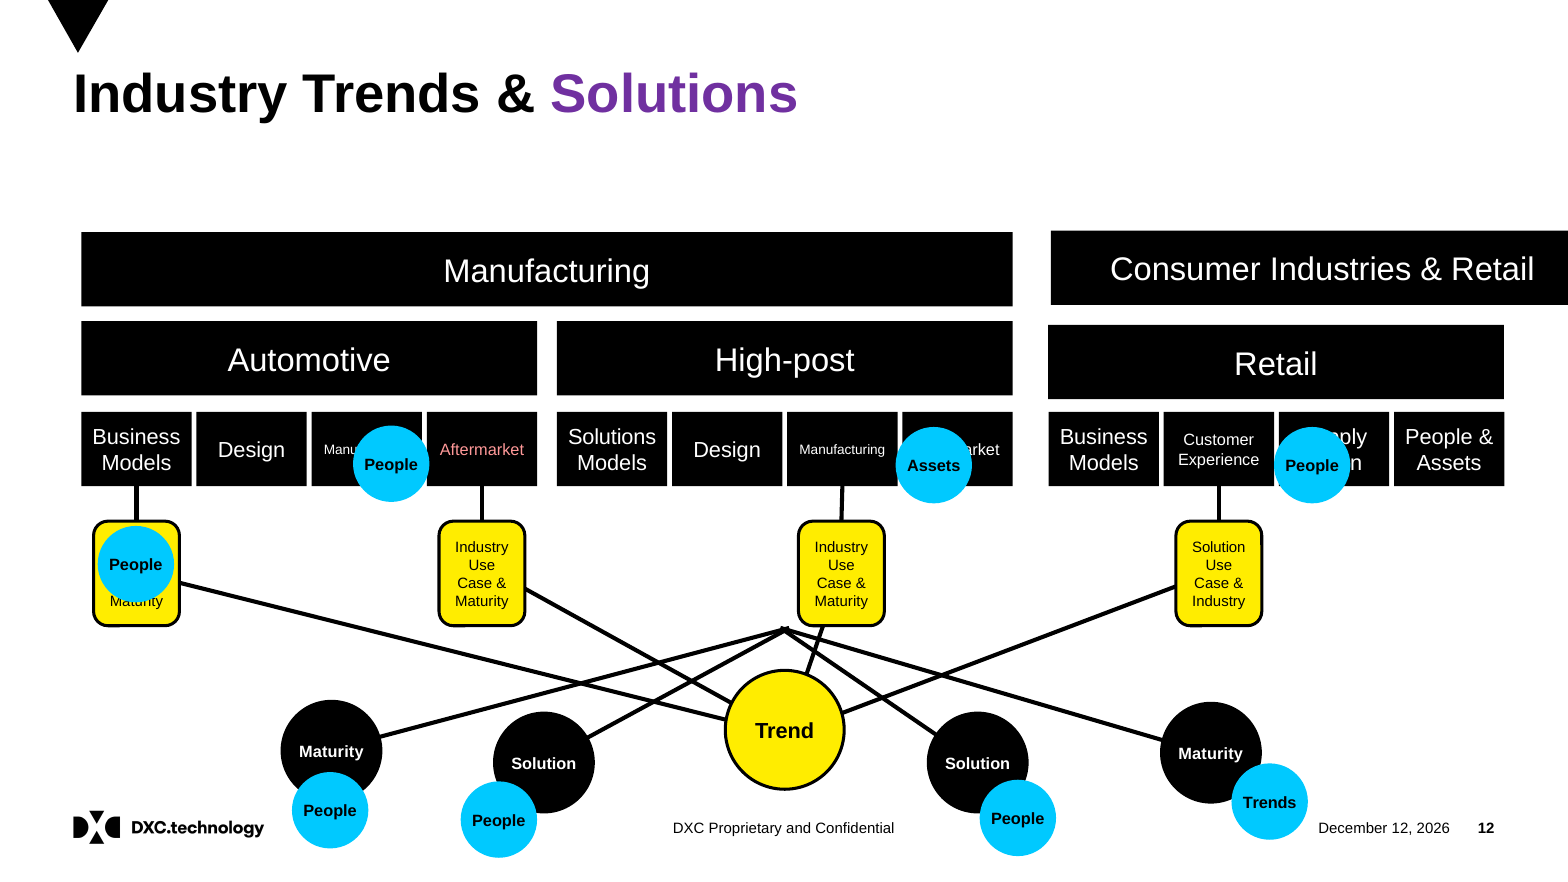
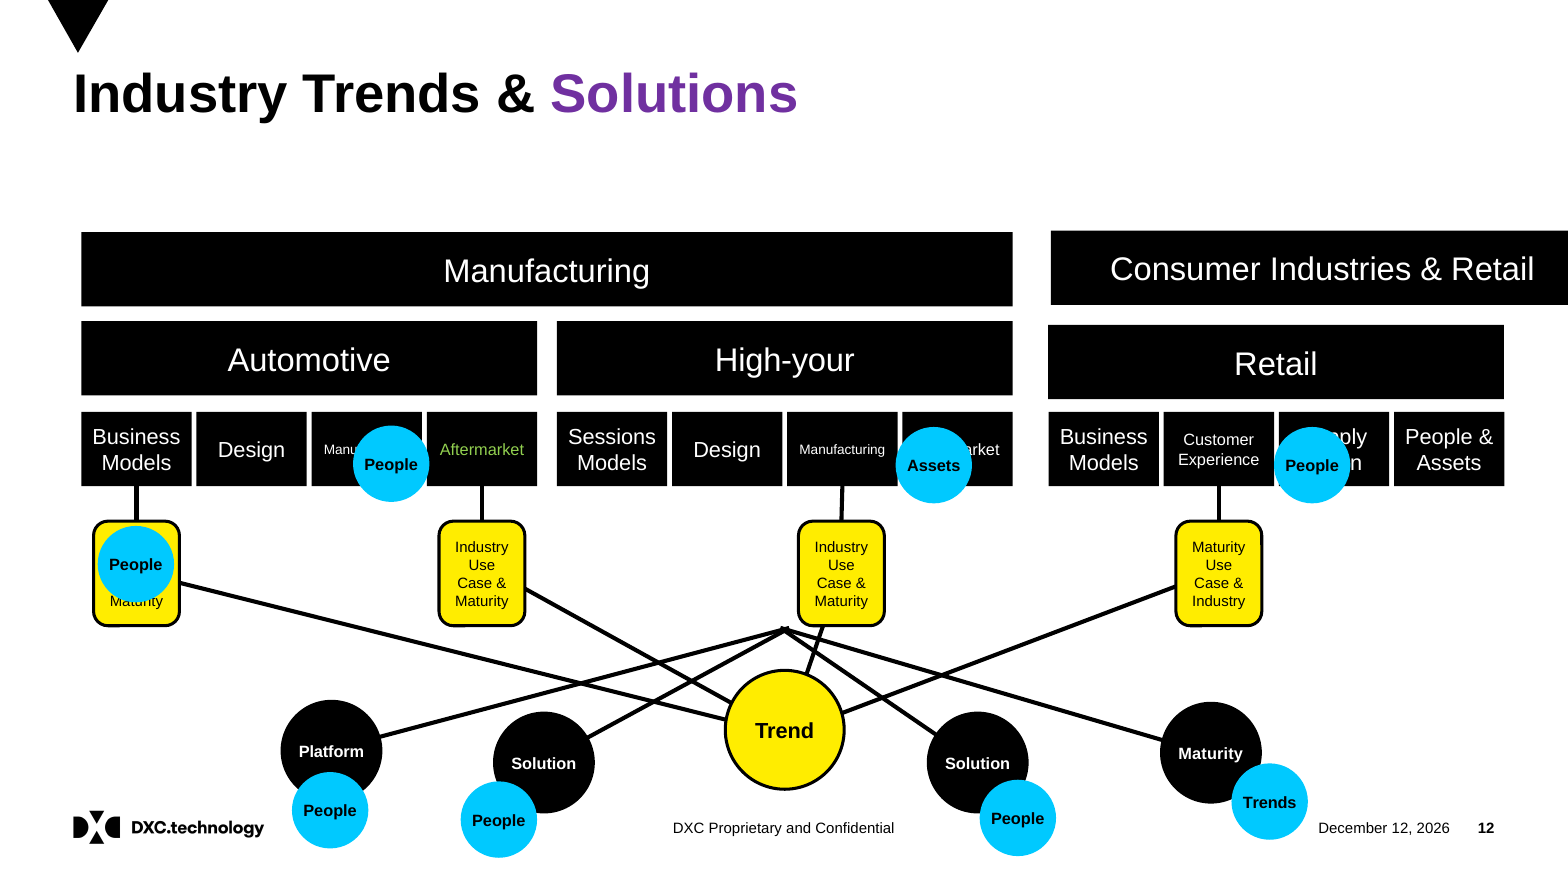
High-post: High-post -> High-your
Solutions at (612, 438): Solutions -> Sessions
Aftermarket at (482, 450) colour: pink -> light green
Solution at (1219, 547): Solution -> Maturity
Maturity at (331, 752): Maturity -> Platform
